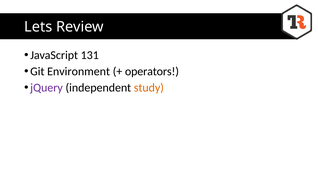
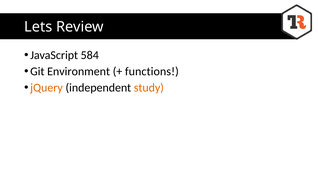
131: 131 -> 584
operators: operators -> functions
jQuery colour: purple -> orange
